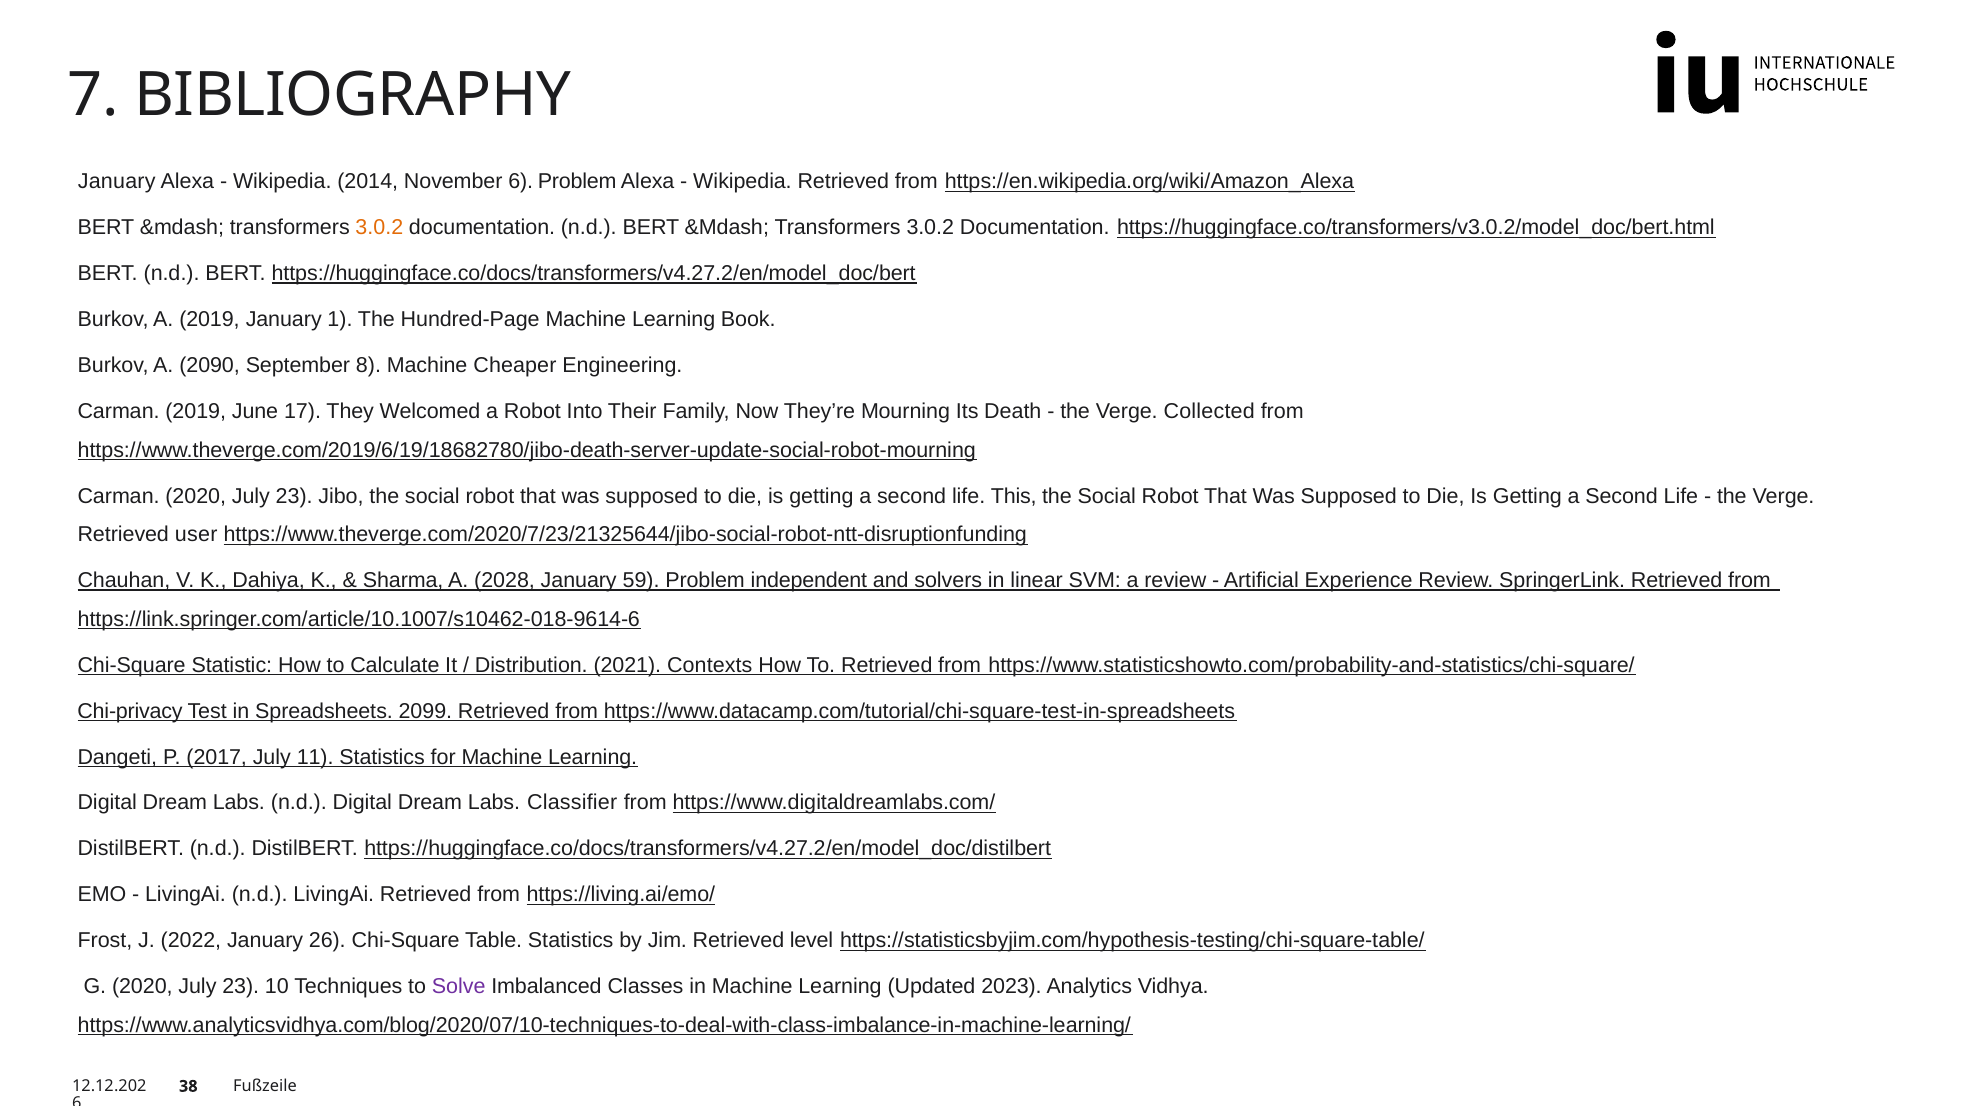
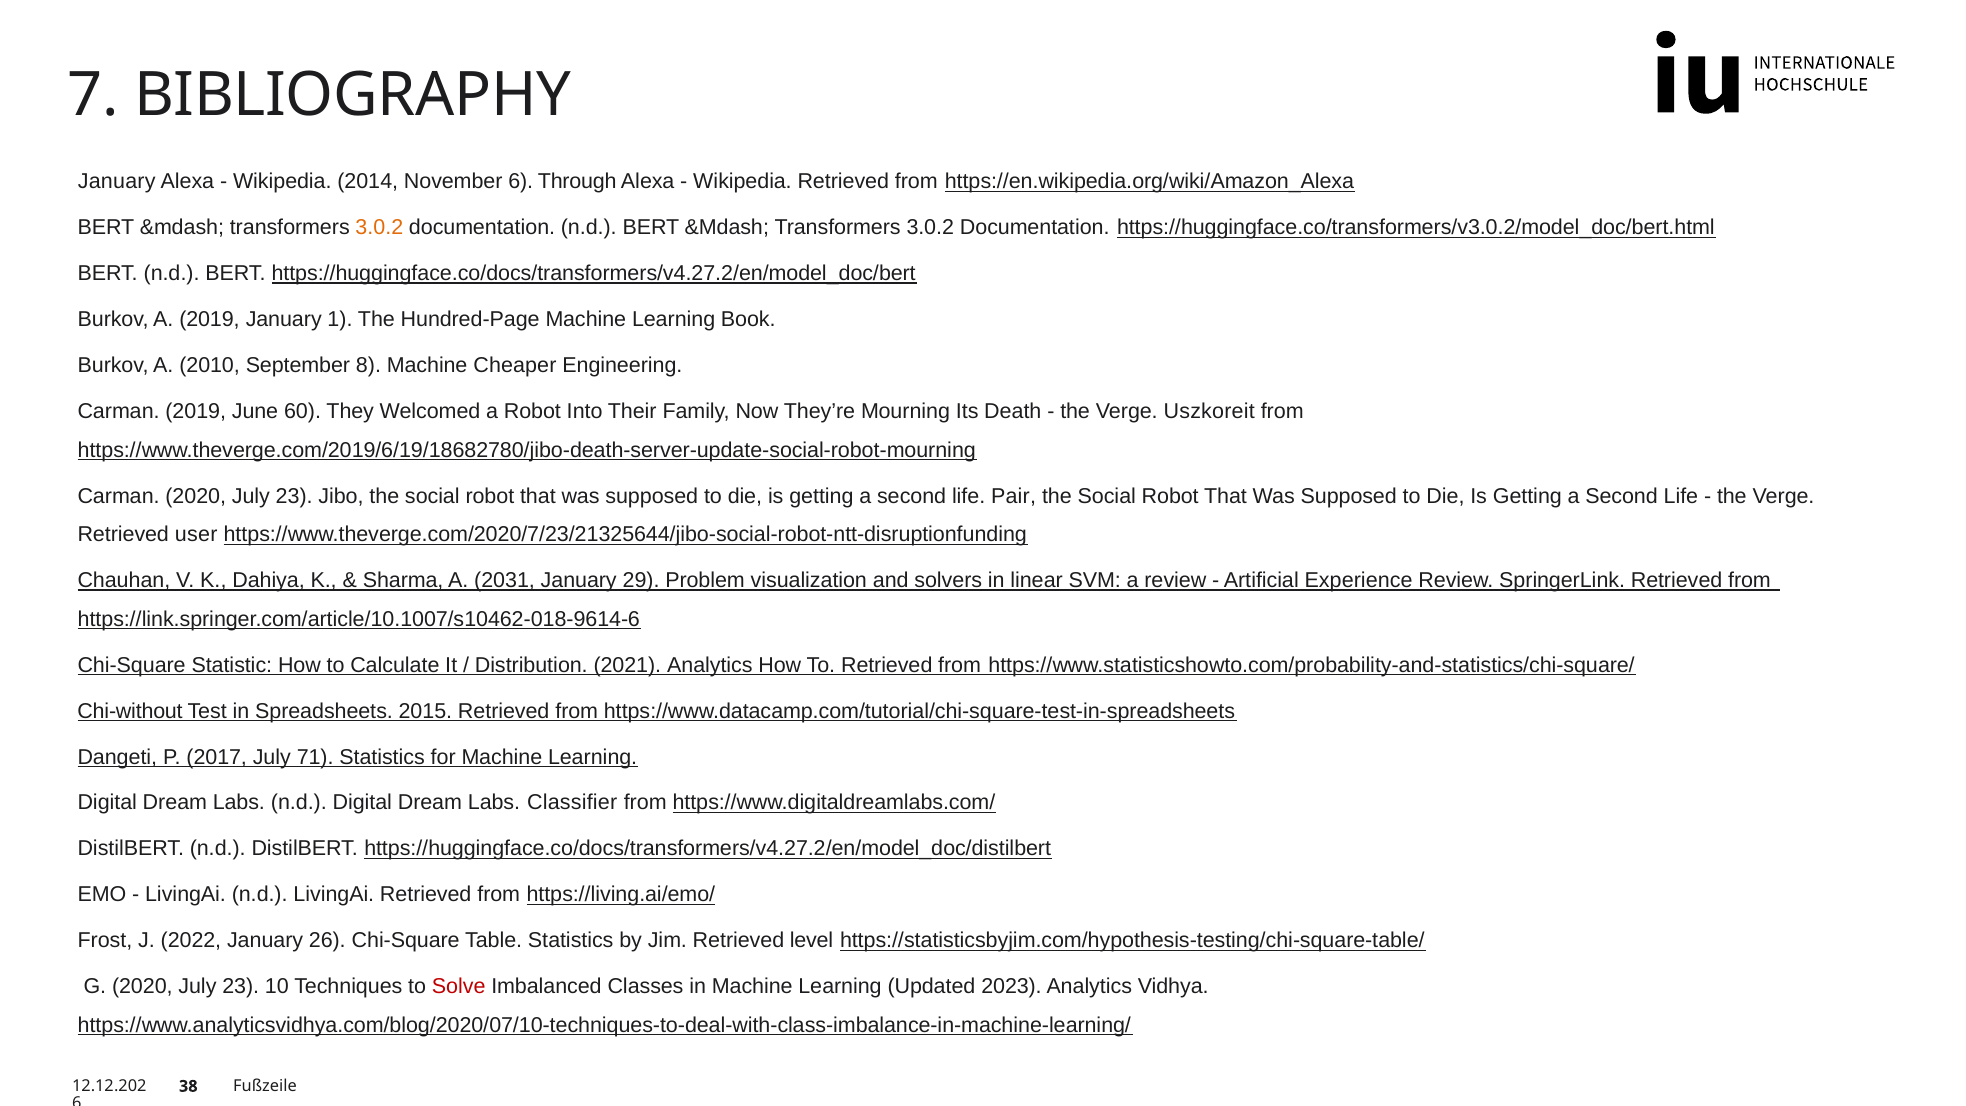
6 Problem: Problem -> Through
2090: 2090 -> 2010
17: 17 -> 60
Collected: Collected -> Uszkoreit
This: This -> Pair
2028: 2028 -> 2031
59: 59 -> 29
independent: independent -> visualization
2021 Contexts: Contexts -> Analytics
Chi-privacy: Chi-privacy -> Chi-without
2099: 2099 -> 2015
11: 11 -> 71
Solve colour: purple -> red
